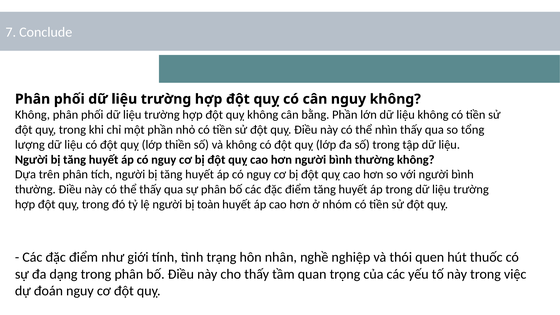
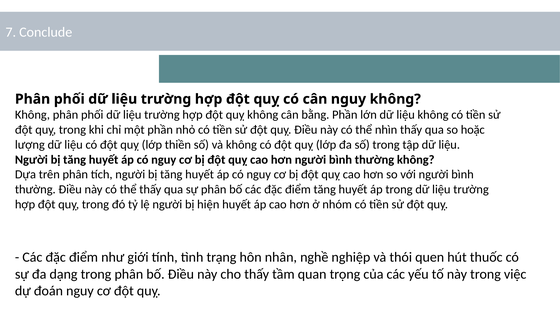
tổng: tổng -> hoặc
toàn: toàn -> hiện
